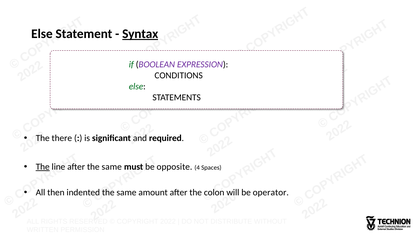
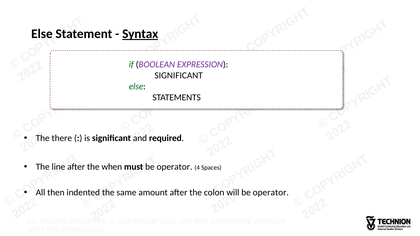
CONDITIONS at (179, 76): CONDITIONS -> SIGNIFICANT
The at (43, 167) underline: present -> none
same at (112, 167): same -> when
opposite at (174, 167): opposite -> operator
